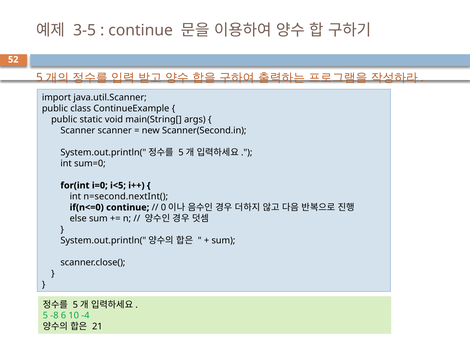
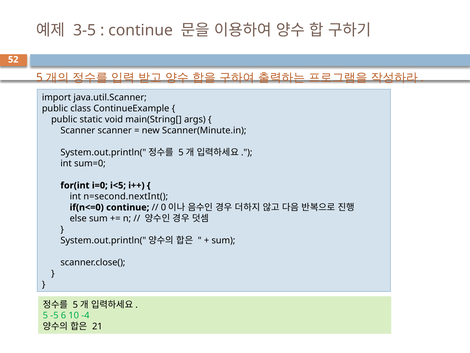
Scanner(Second.in: Scanner(Second.in -> Scanner(Minute.in
-8: -8 -> -5
